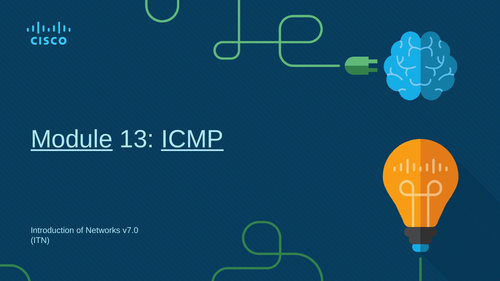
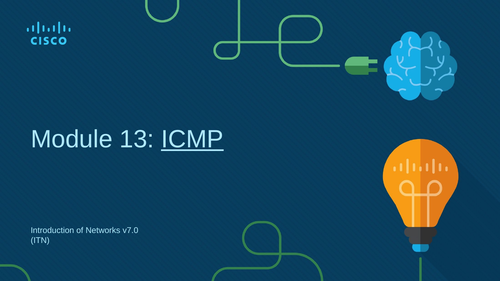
Module underline: present -> none
